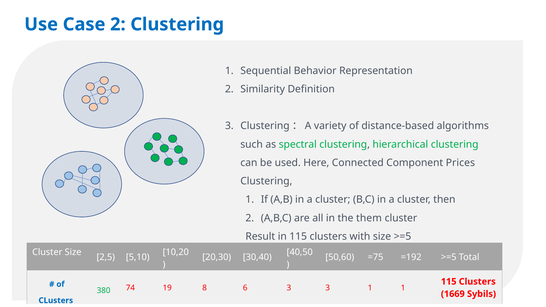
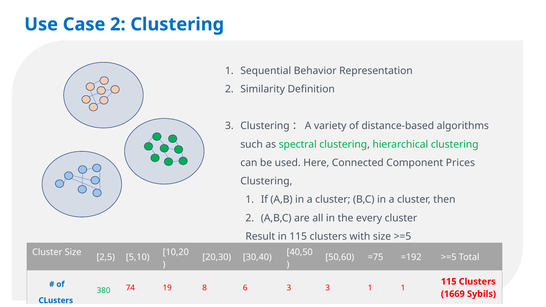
them: them -> every
